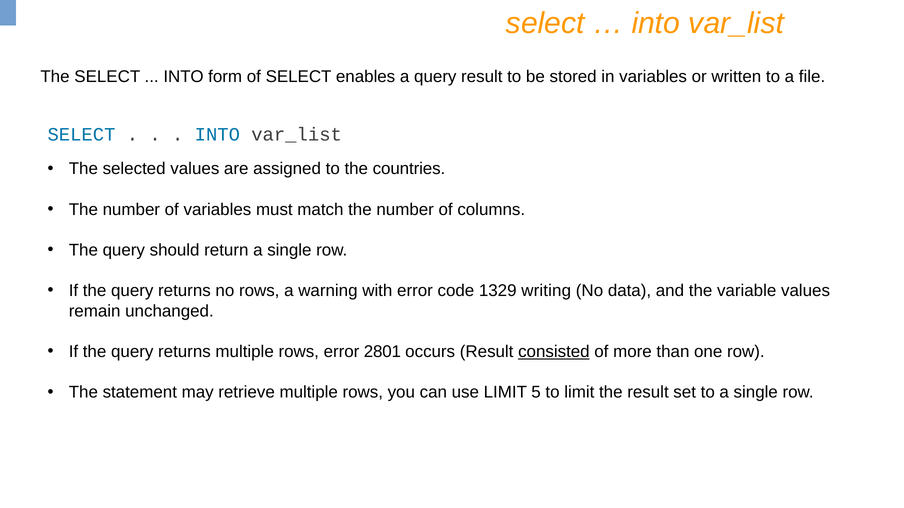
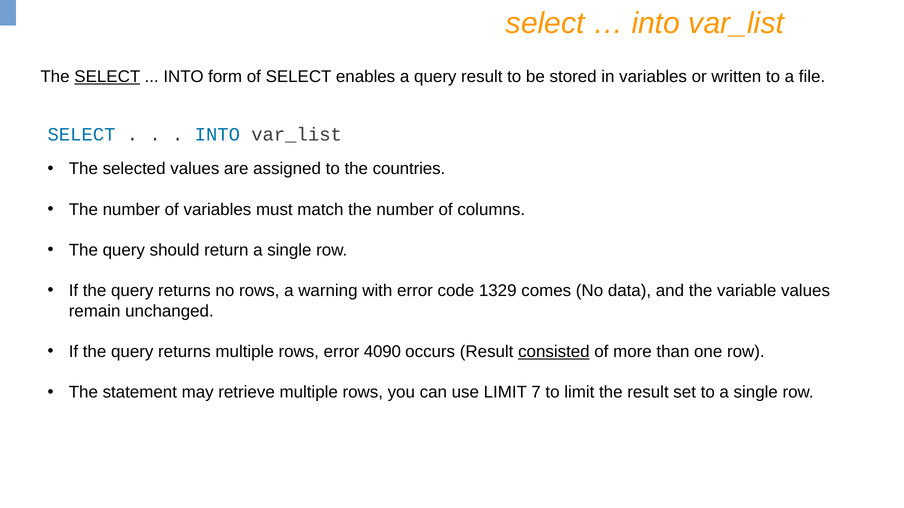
SELECT at (107, 77) underline: none -> present
writing: writing -> comes
2801: 2801 -> 4090
5: 5 -> 7
